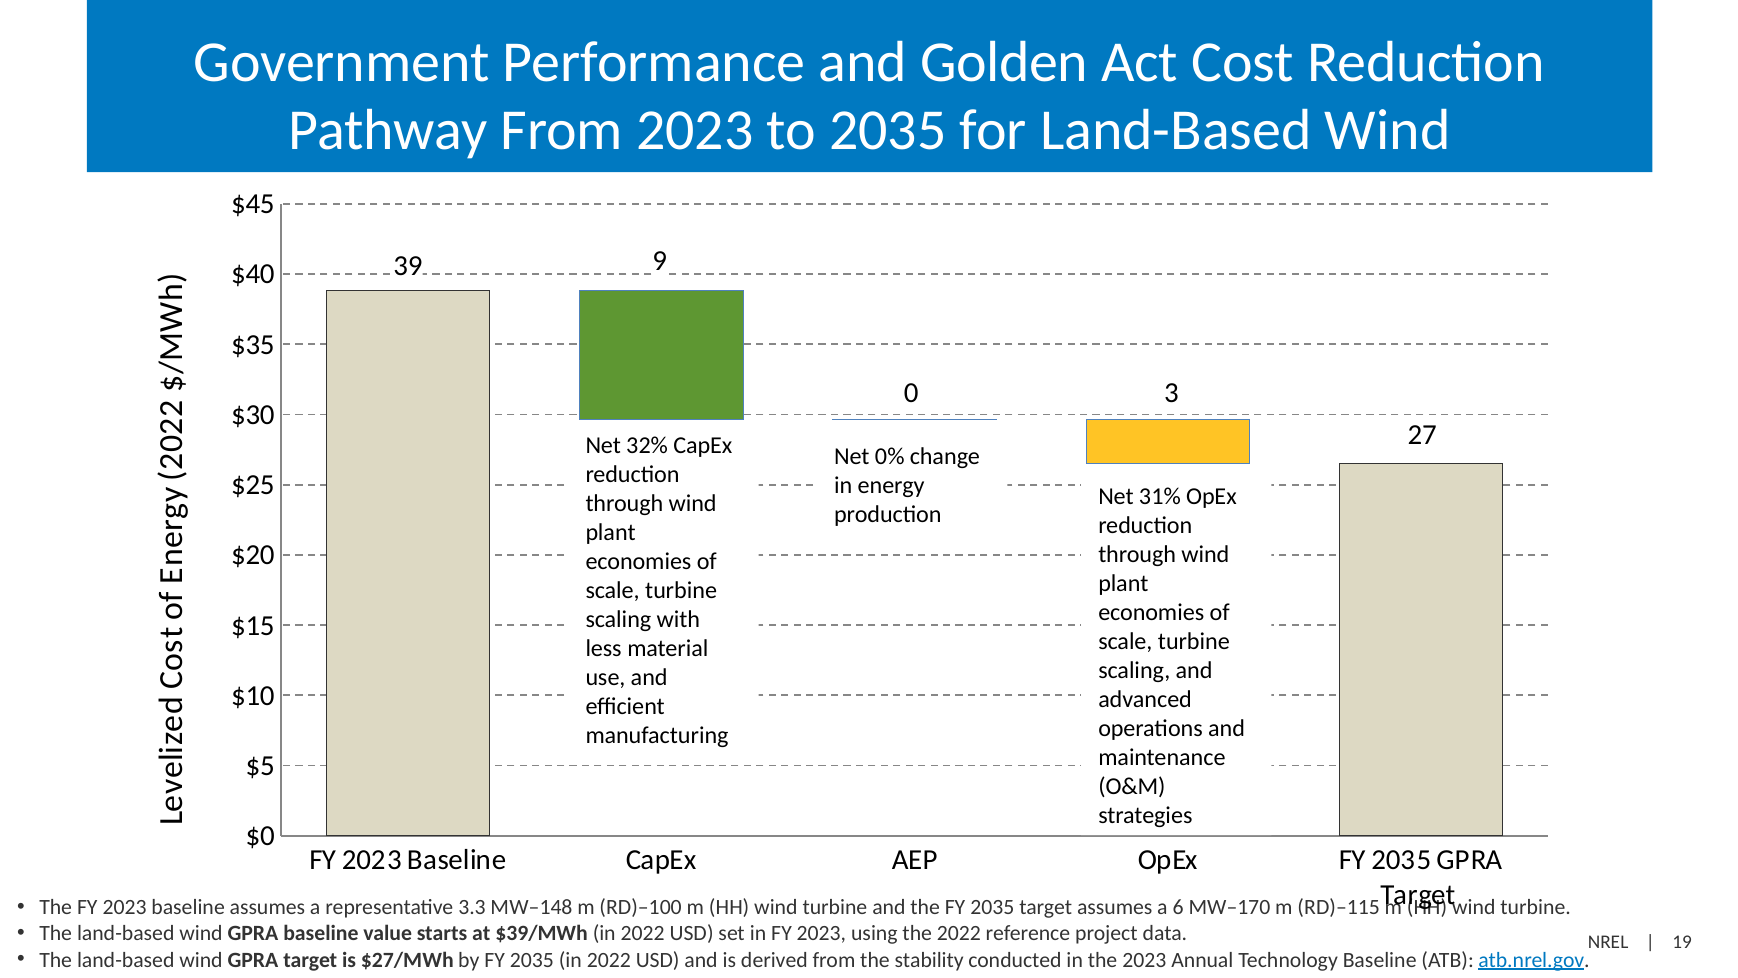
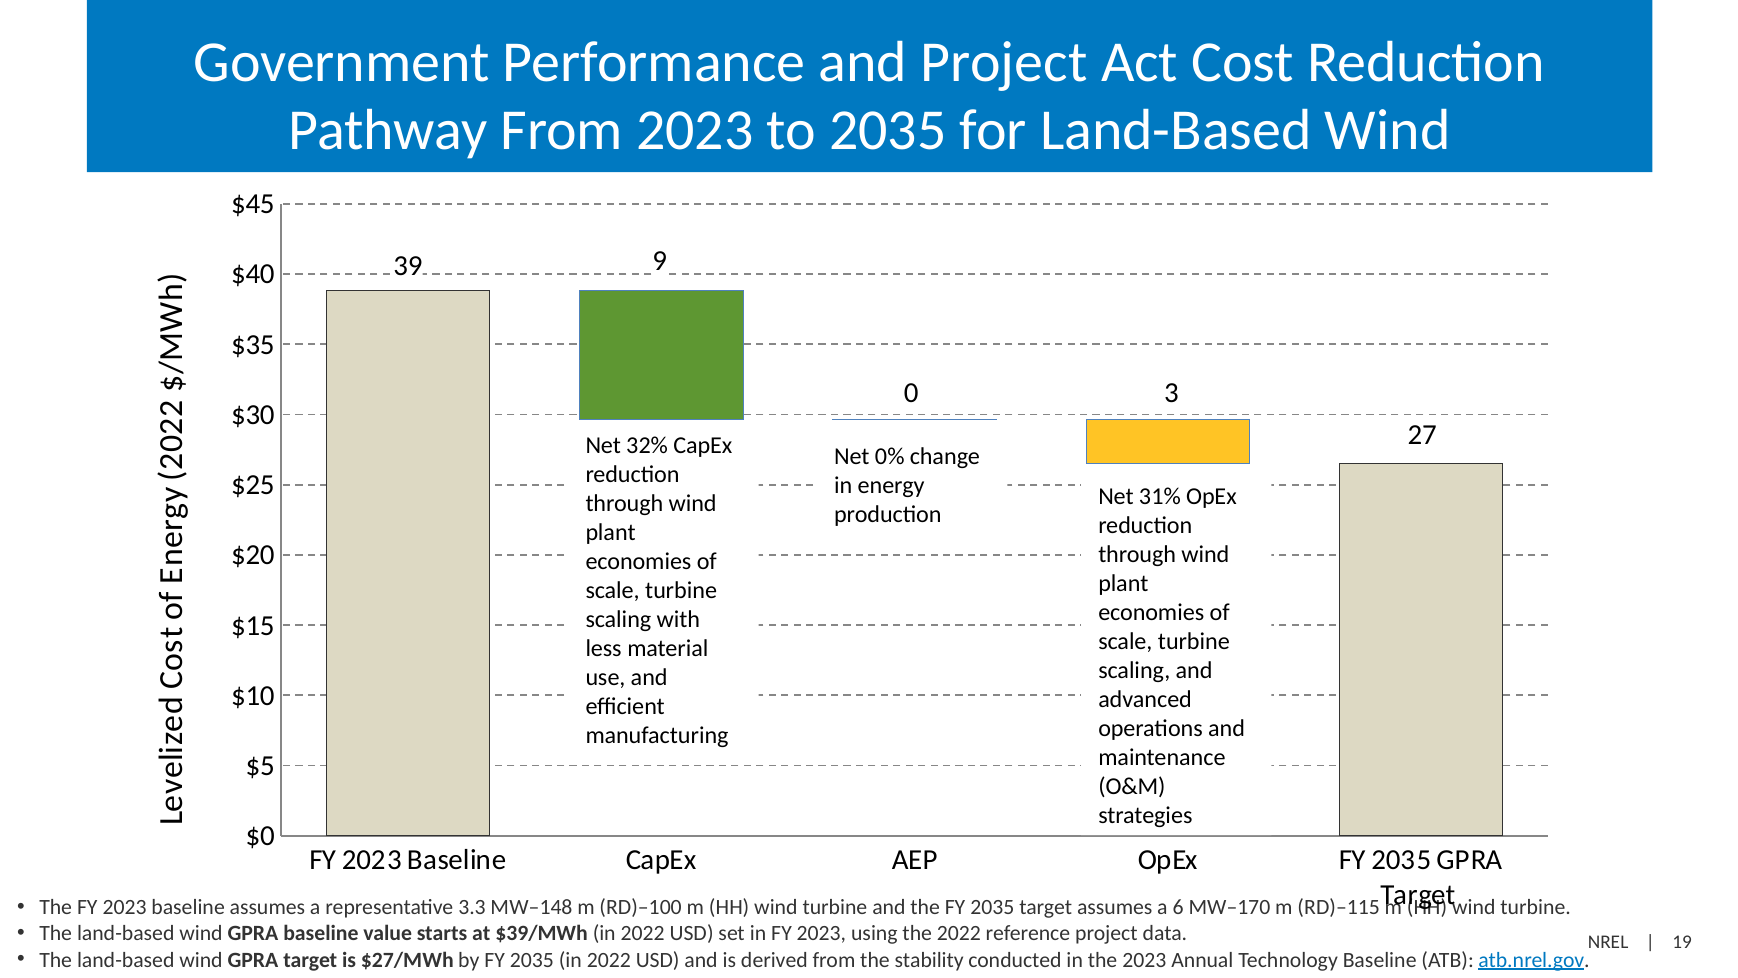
and Golden: Golden -> Project
